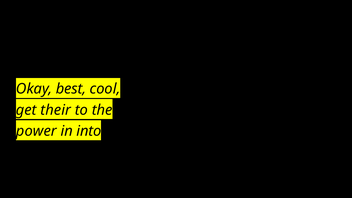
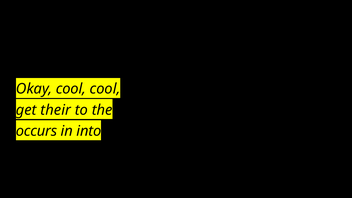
Okay best: best -> cool
power: power -> occurs
